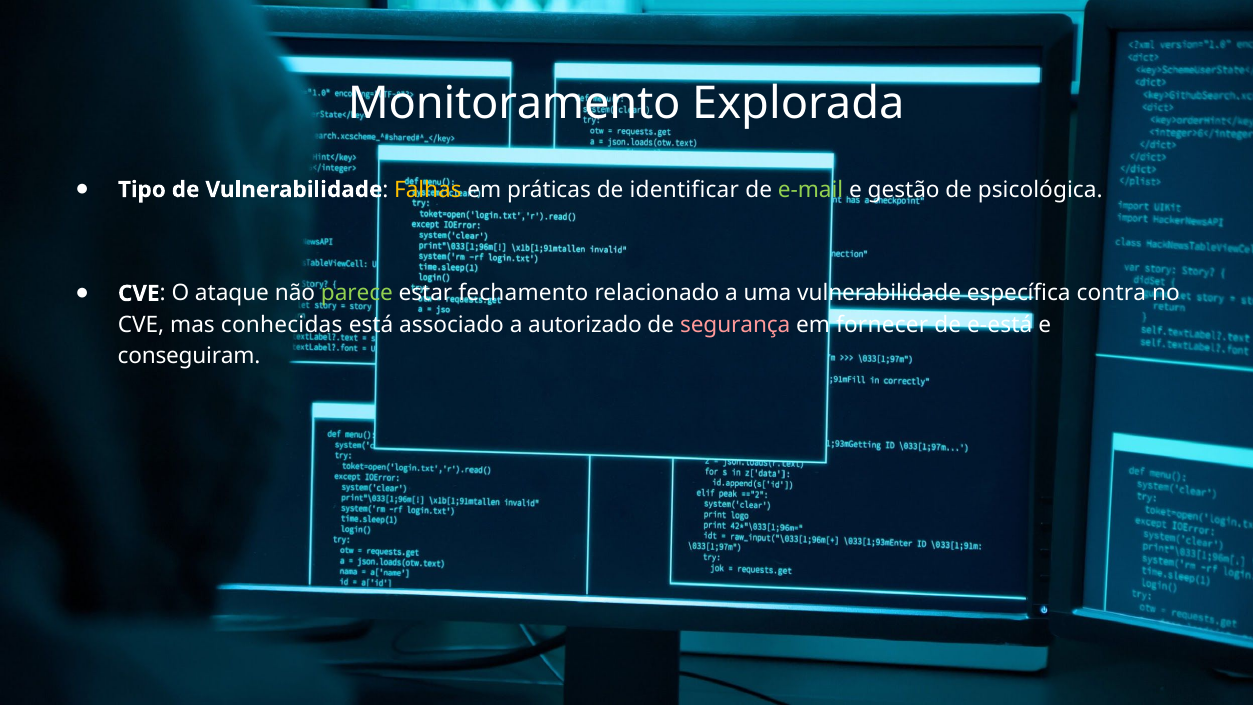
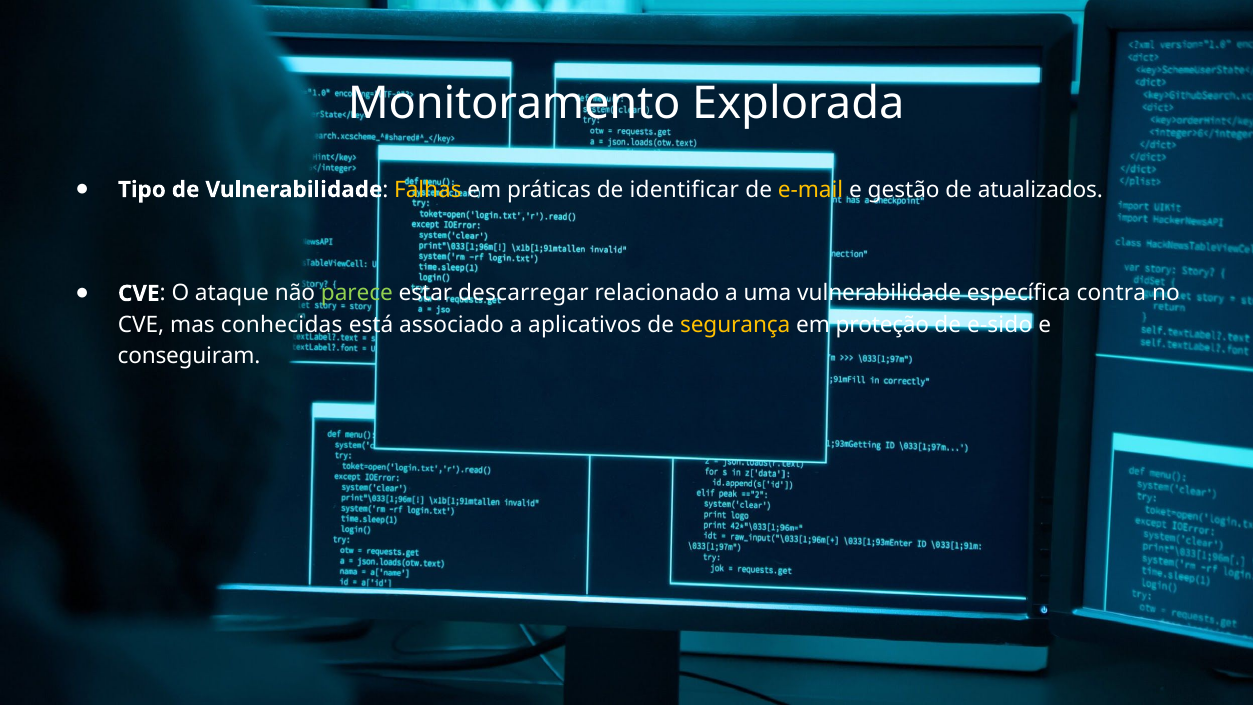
e-mail colour: light green -> yellow
psicológica: psicológica -> atualizados
fechamento: fechamento -> descarregar
autorizado: autorizado -> aplicativos
segurança colour: pink -> yellow
fornecer: fornecer -> proteção
e-está: e-está -> e-sido
